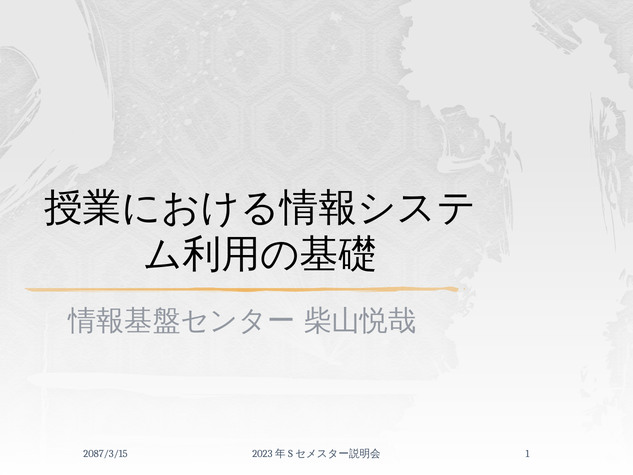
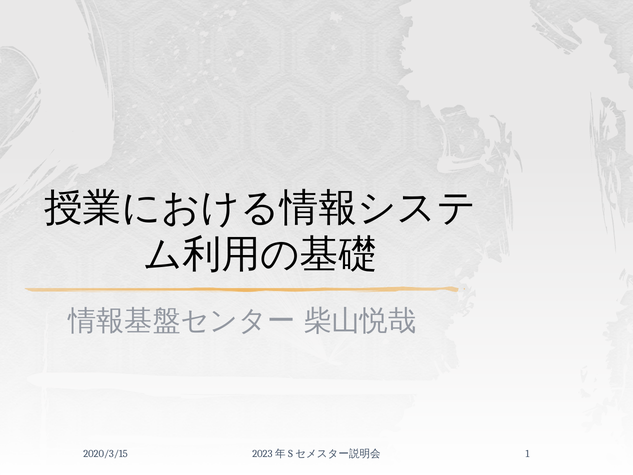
2087/3/15: 2087/3/15 -> 2020/3/15
